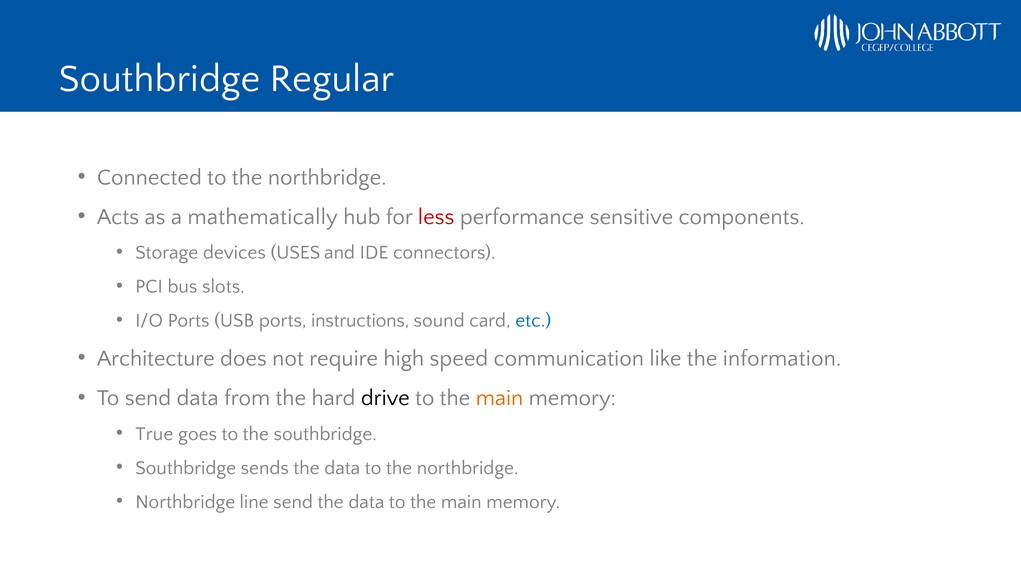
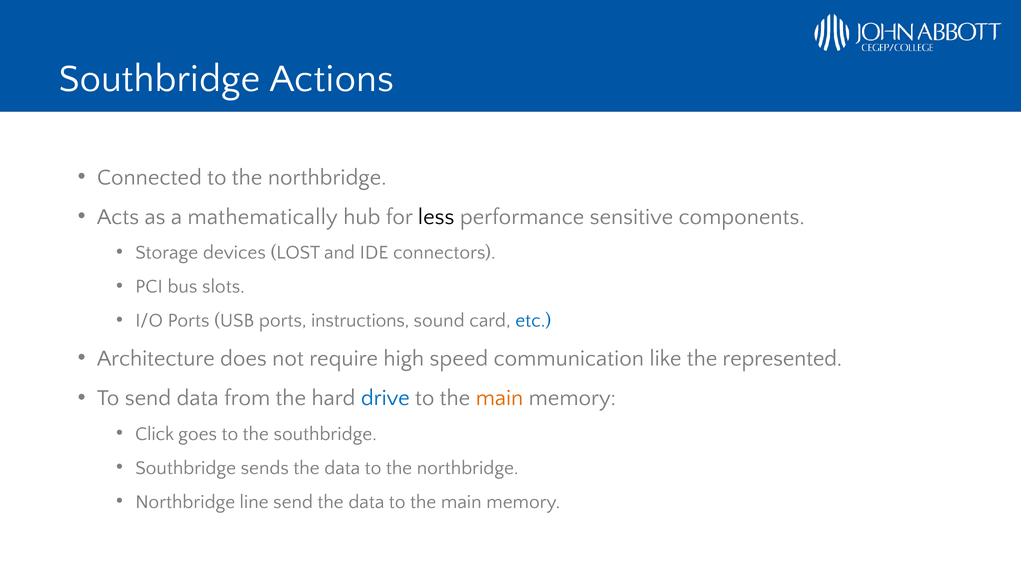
Regular: Regular -> Actions
less colour: red -> black
USES: USES -> LOST
information: information -> represented
drive colour: black -> blue
True: True -> Click
